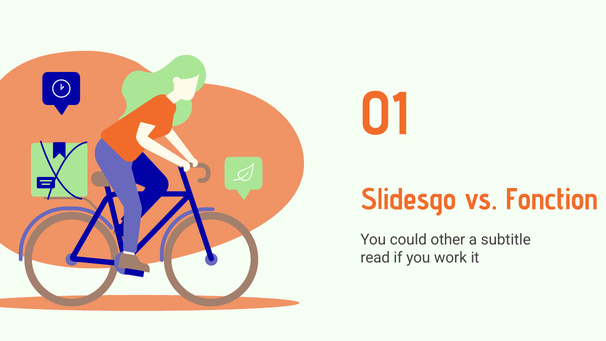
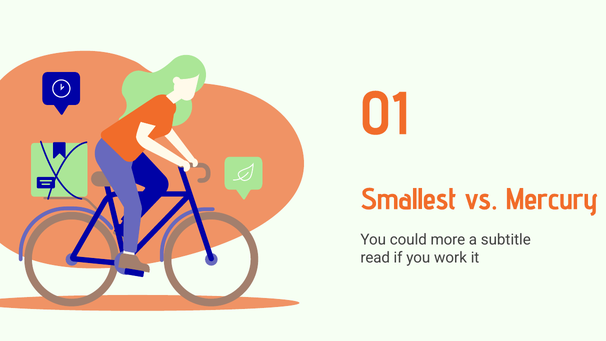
Slidesgo: Slidesgo -> Smallest
Fonction: Fonction -> Mercury
other: other -> more
